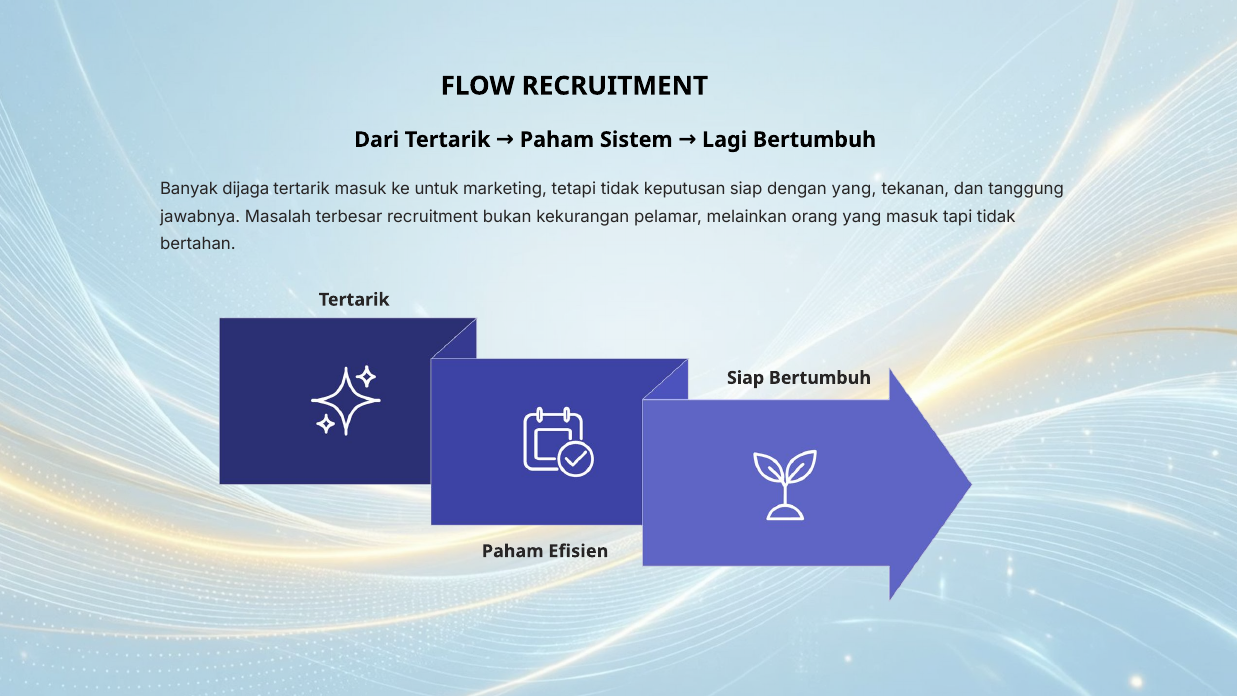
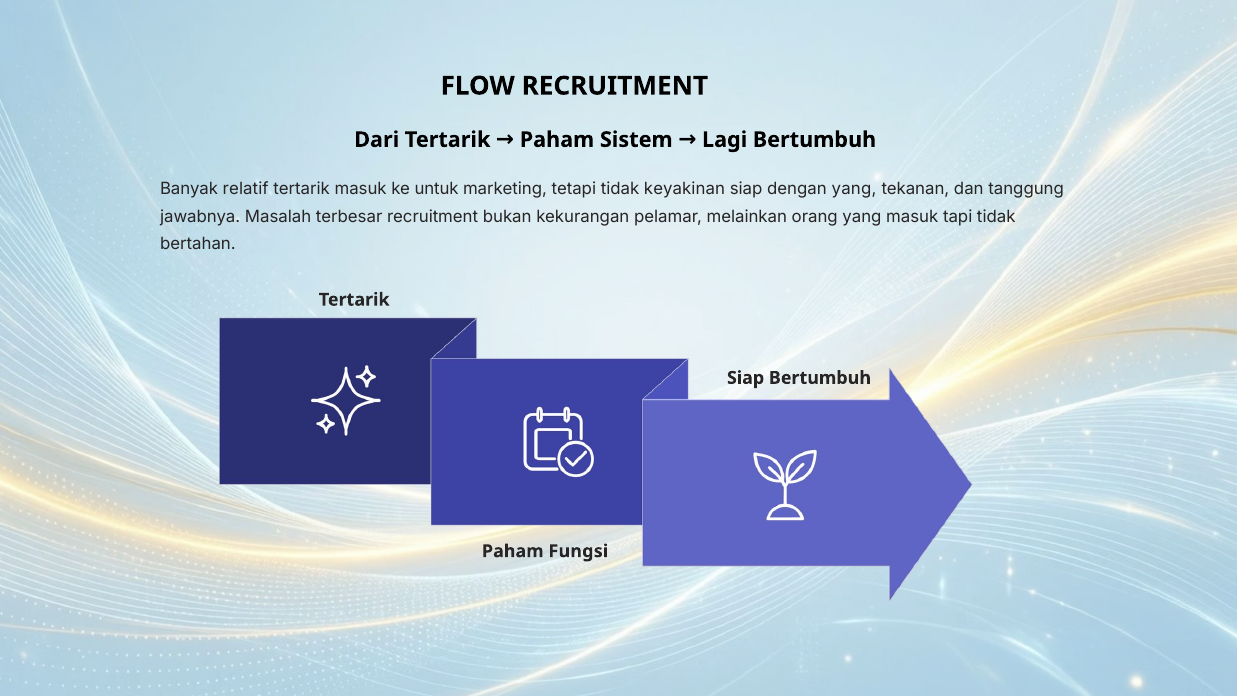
dijaga: dijaga -> relatif
keputusan: keputusan -> keyakinan
Efisien: Efisien -> Fungsi
